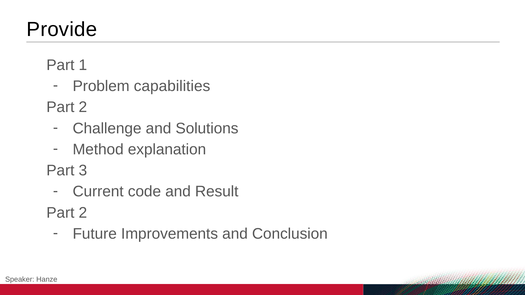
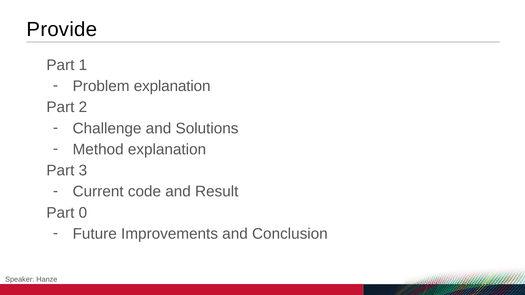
Problem capabilities: capabilities -> explanation
2 at (83, 213): 2 -> 0
